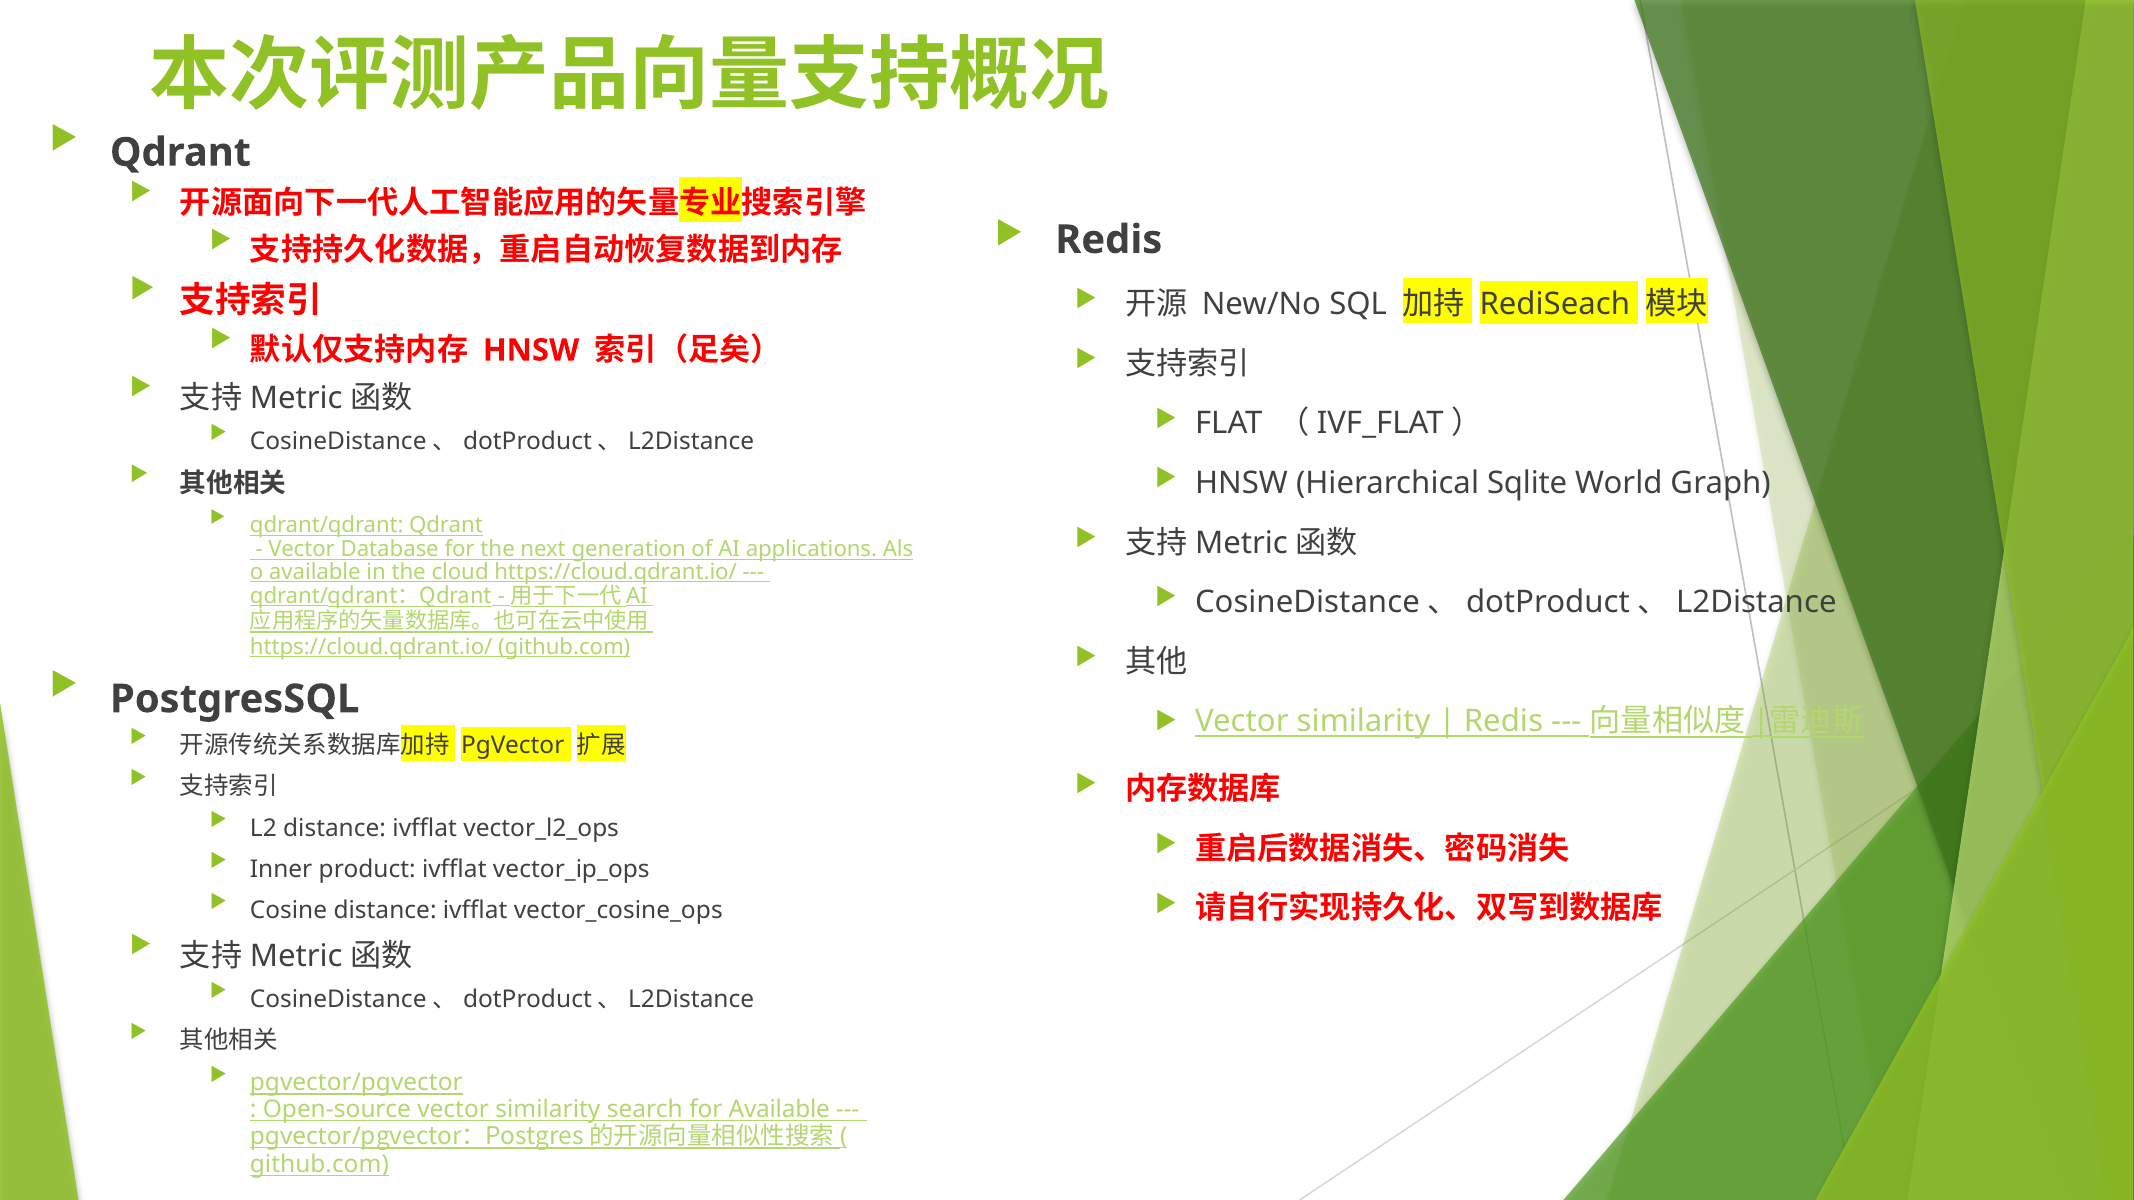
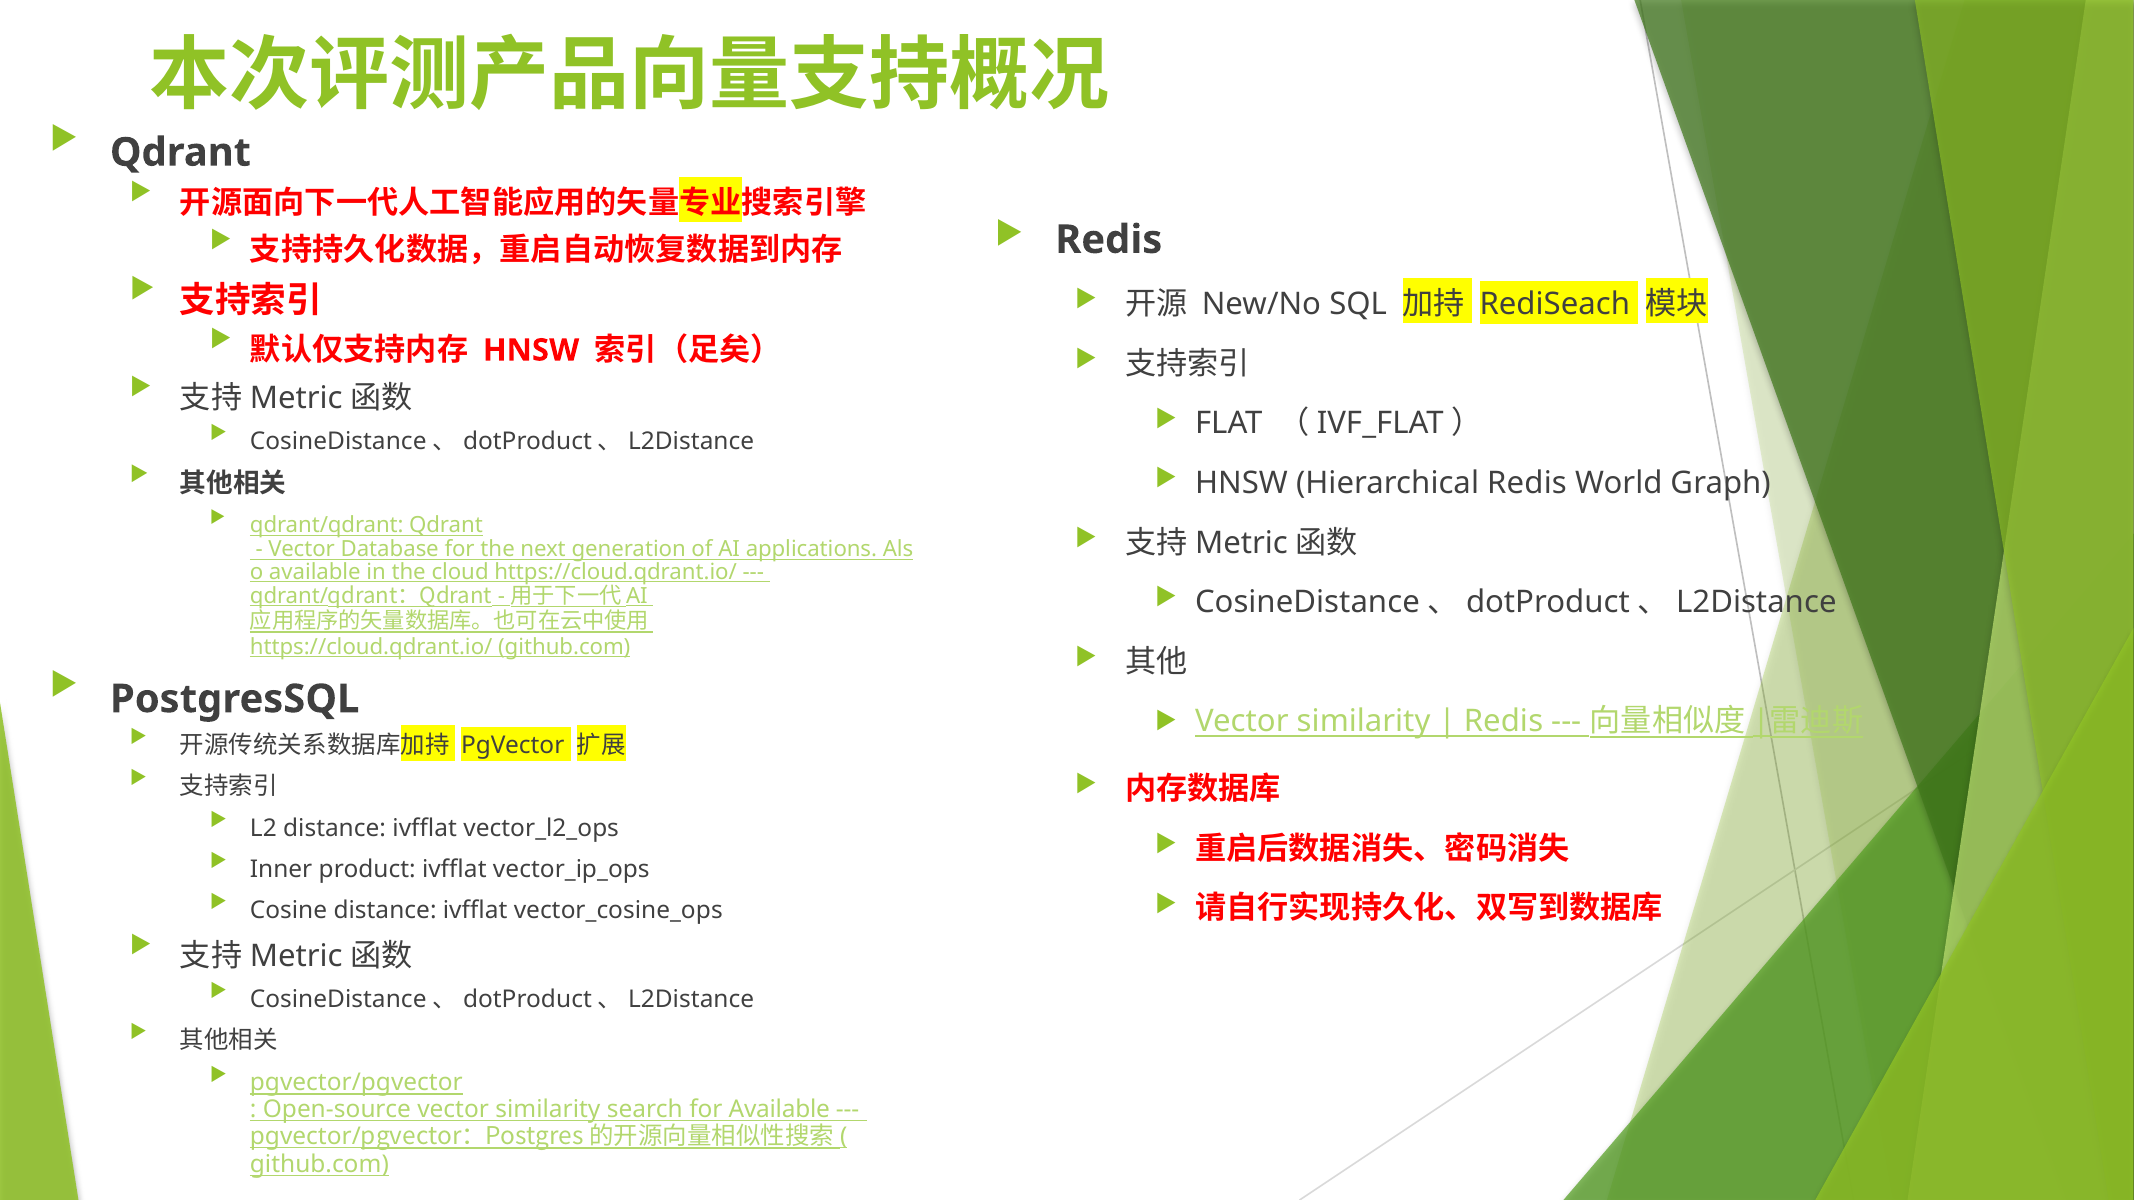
Hierarchical Sqlite: Sqlite -> Redis
